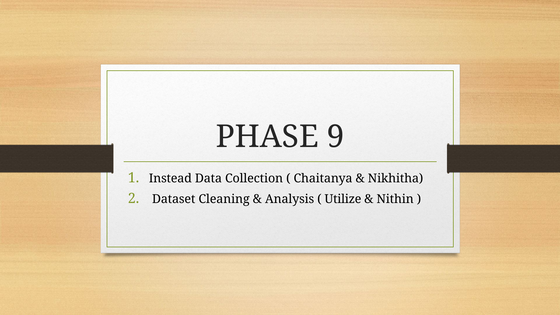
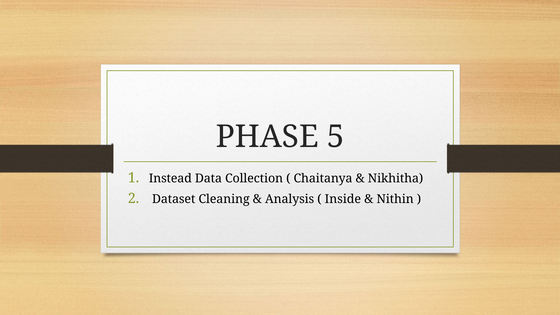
9: 9 -> 5
Utilize: Utilize -> Inside
